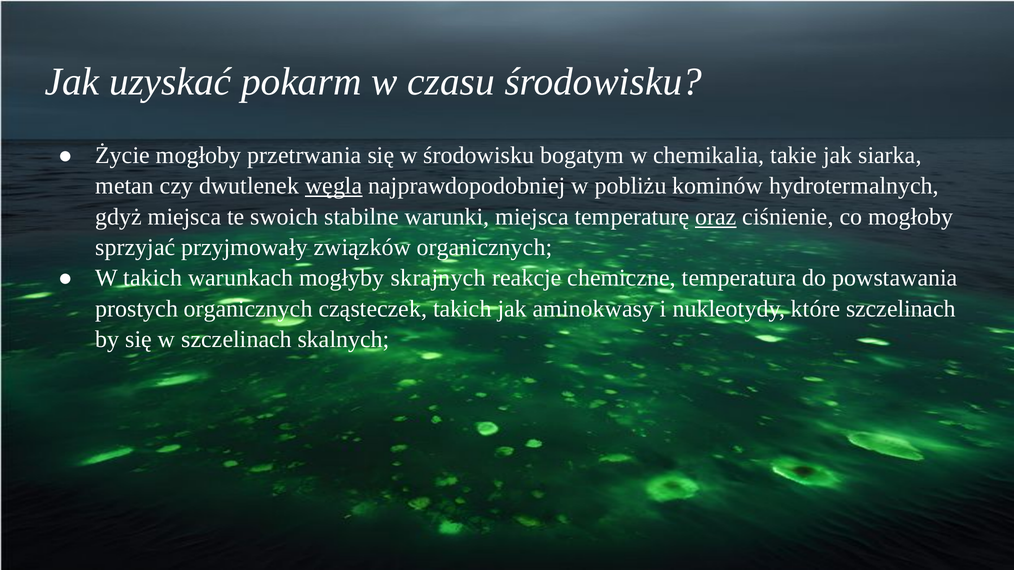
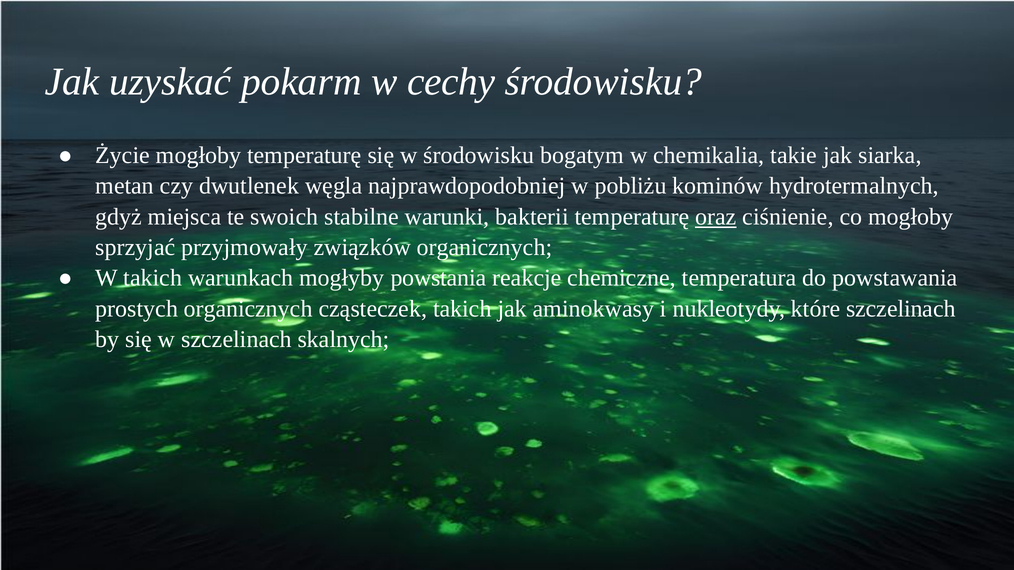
czasu: czasu -> cechy
mogłoby przetrwania: przetrwania -> temperaturę
węgla underline: present -> none
warunki miejsca: miejsca -> bakterii
skrajnych: skrajnych -> powstania
